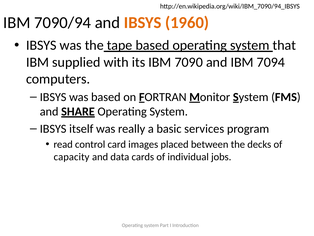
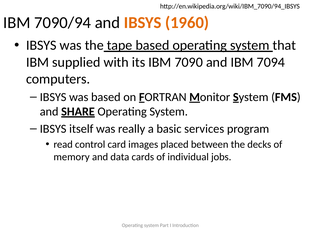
capacity: capacity -> memory
